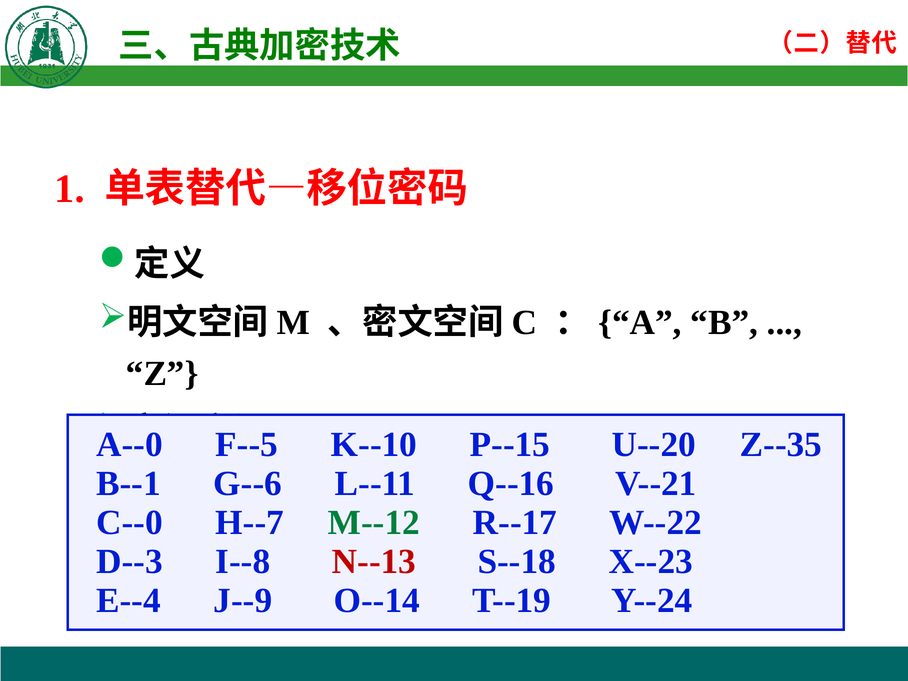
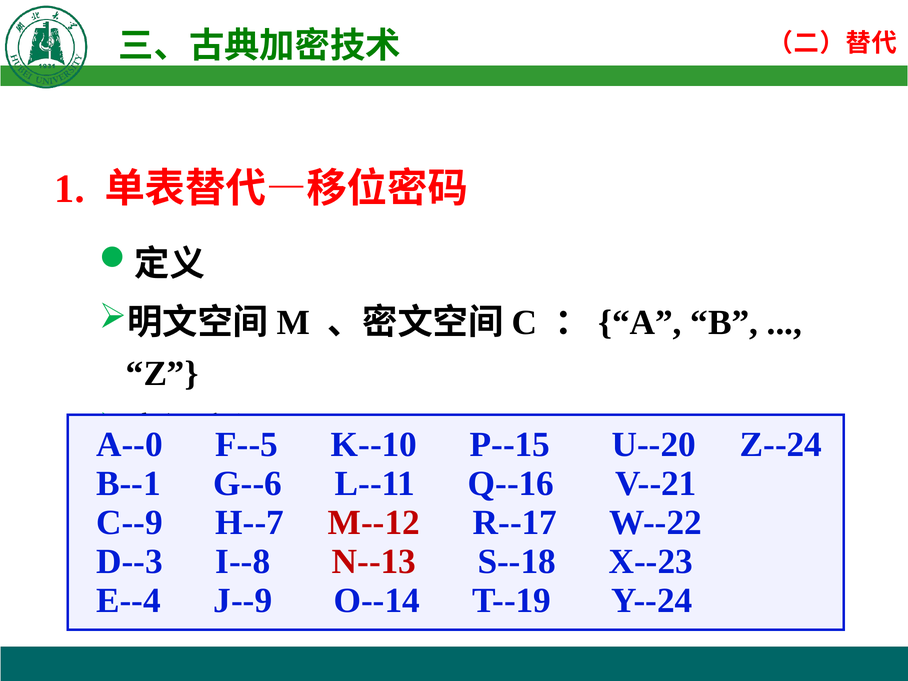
Z--35: Z--35 -> Z--24
C--0: C--0 -> C--9
M--12 colour: green -> red
